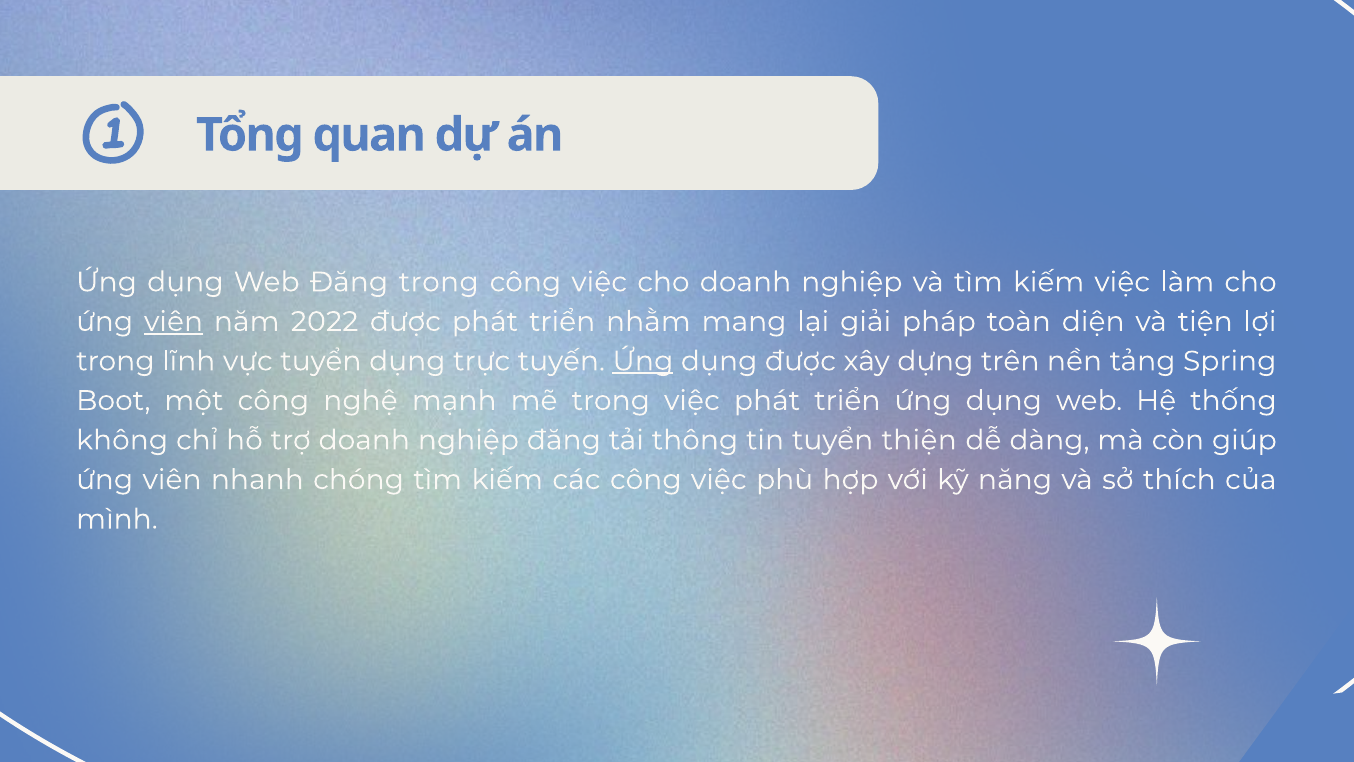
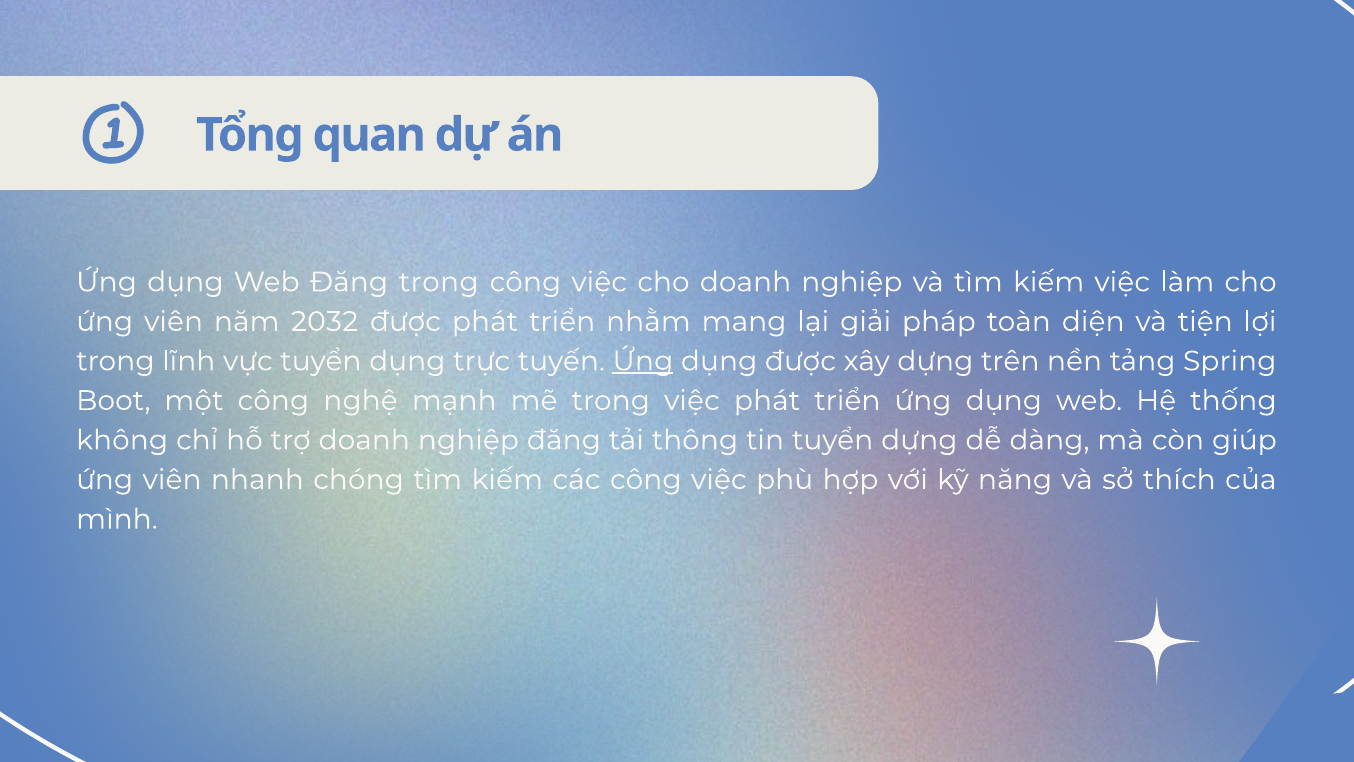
viên at (174, 321) underline: present -> none
2022: 2022 -> 2032
tuyển thiện: thiện -> dựng
